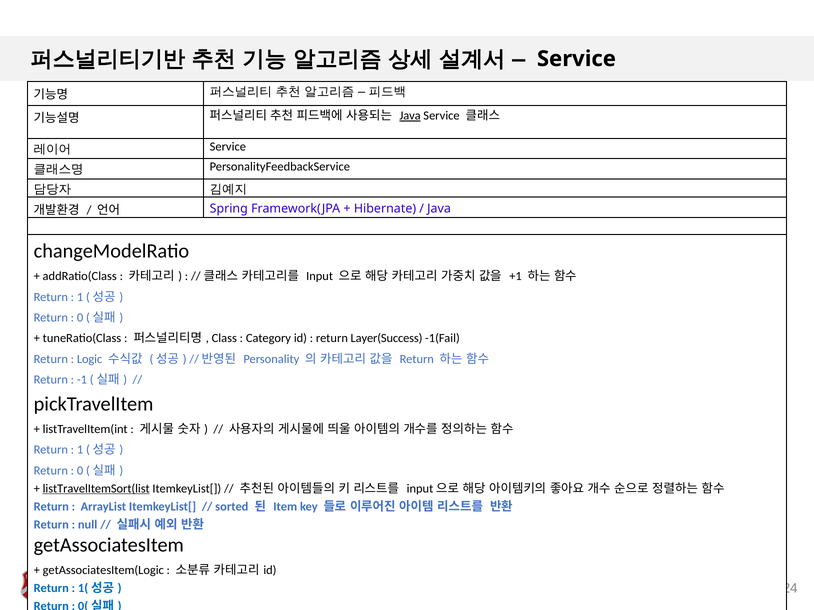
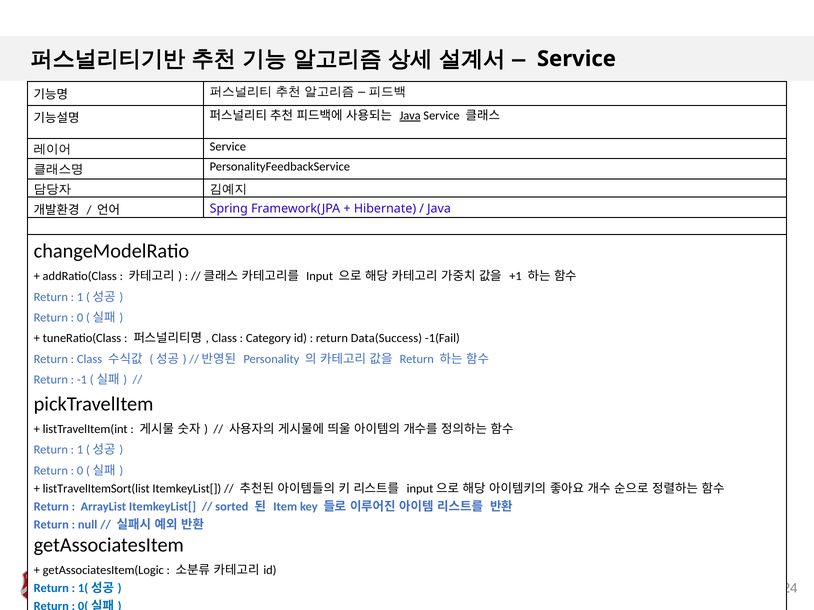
Layer(Success: Layer(Success -> Data(Success
Logic at (90, 359): Logic -> Class
listTravelItemSort(list underline: present -> none
